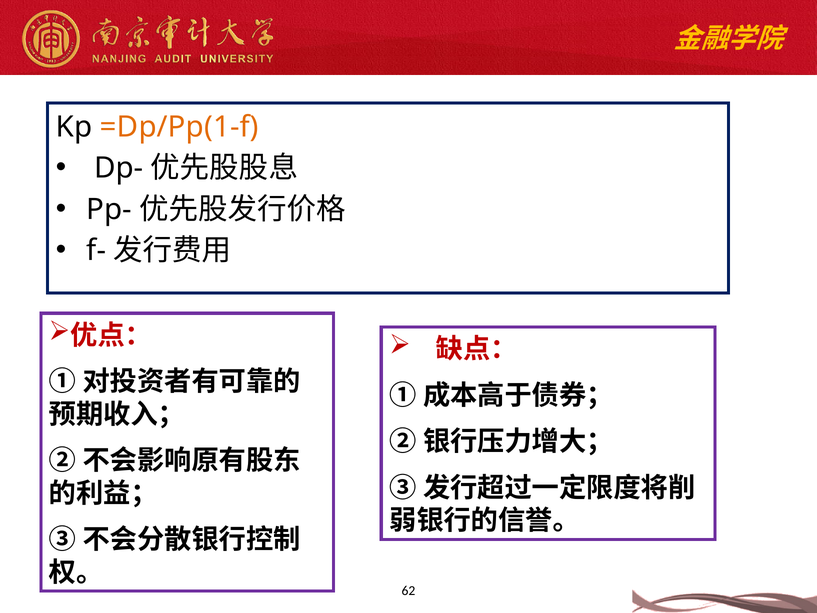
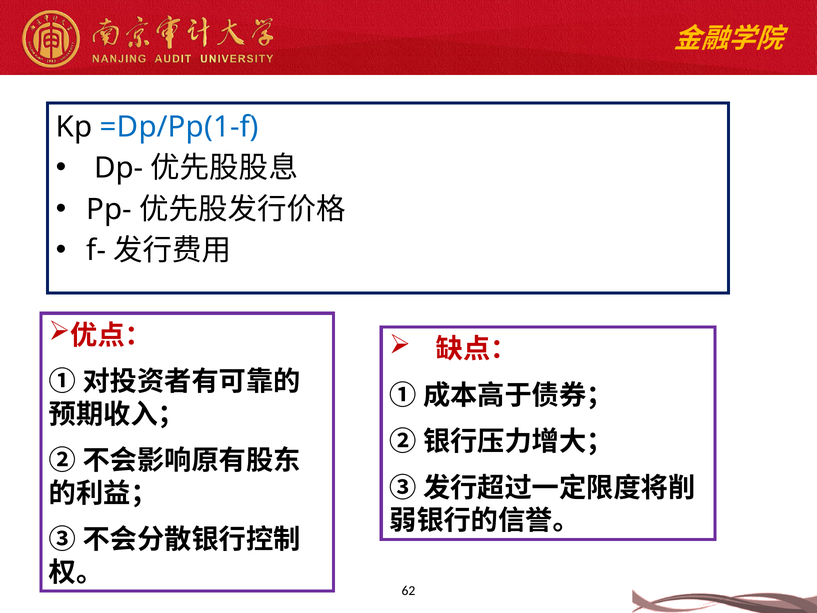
=Dp/Pp(1-f colour: orange -> blue
